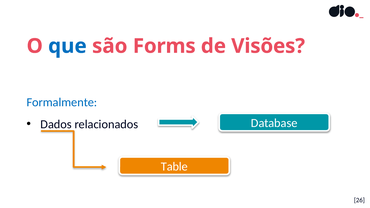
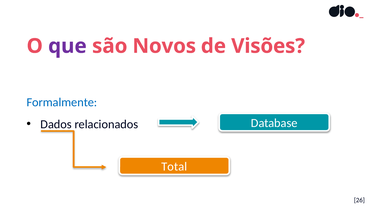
que colour: blue -> purple
Forms: Forms -> Novos
Table: Table -> Total
